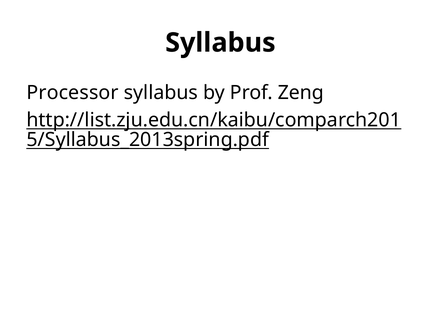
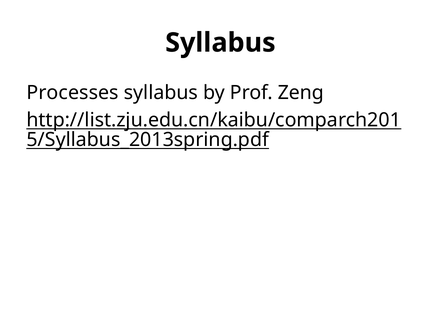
Processor: Processor -> Processes
